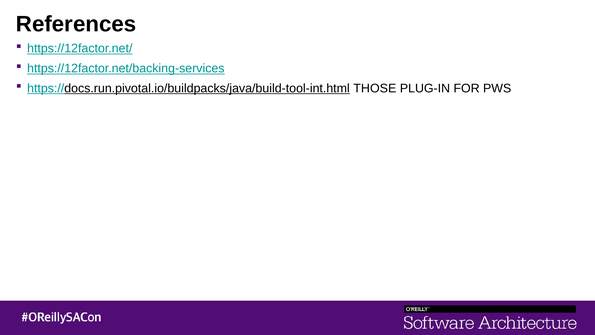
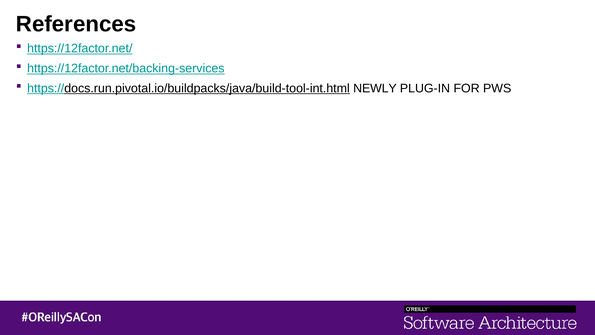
THOSE: THOSE -> NEWLY
